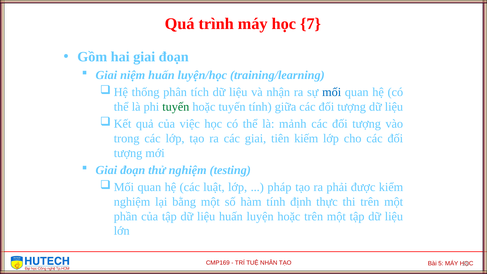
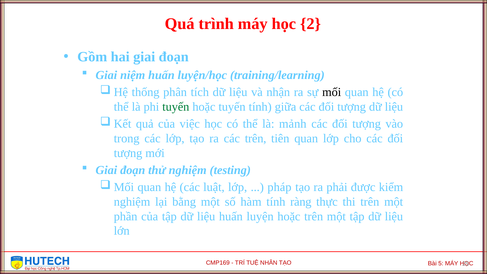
7: 7 -> 2
mối colour: blue -> black
các giai: giai -> trên
tiên kiếm: kiếm -> quan
định: định -> ràng
